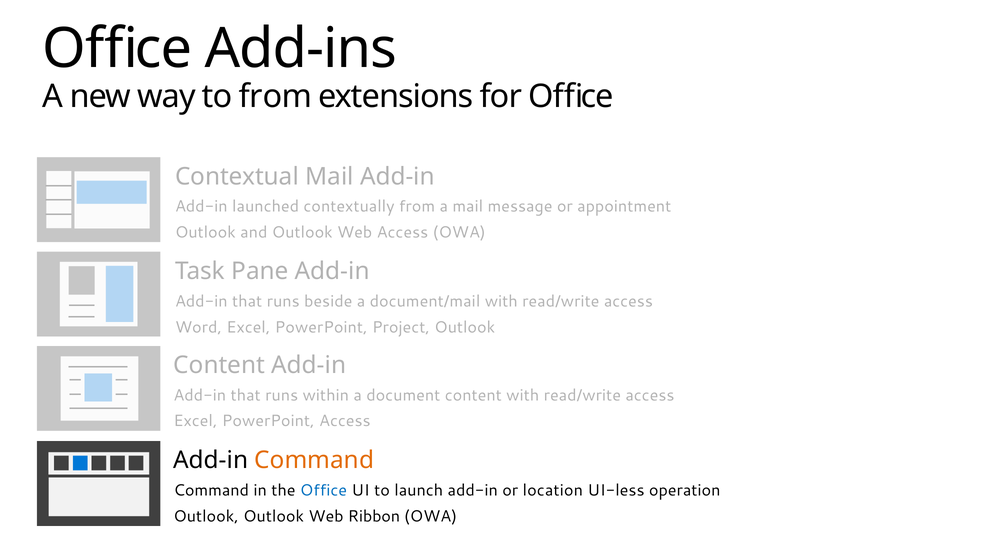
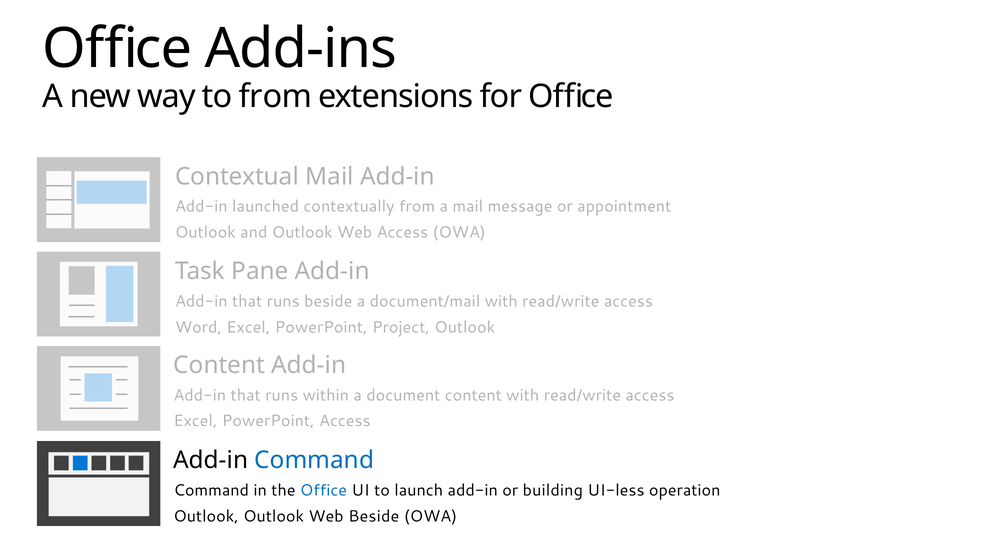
Command at (314, 460) colour: orange -> blue
location: location -> building
Web Ribbon: Ribbon -> Beside
